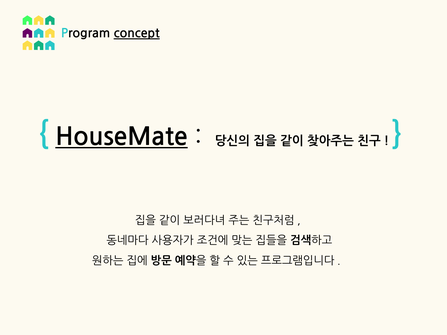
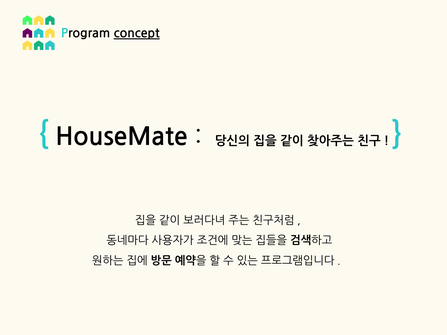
HouseMate underline: present -> none
